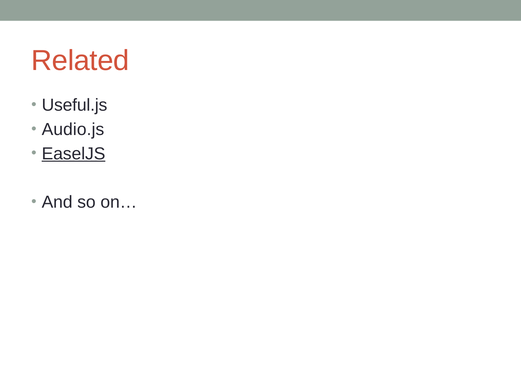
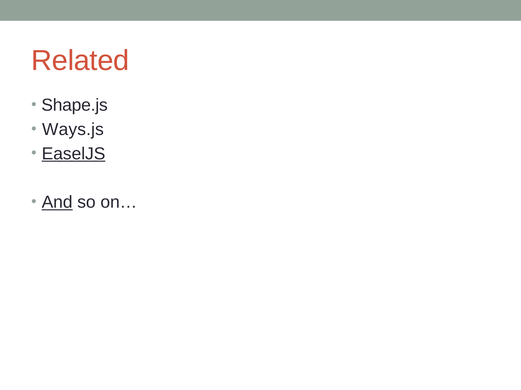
Useful.js: Useful.js -> Shape.js
Audio.js: Audio.js -> Ways.js
And underline: none -> present
